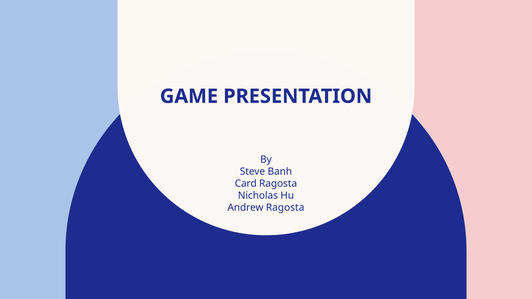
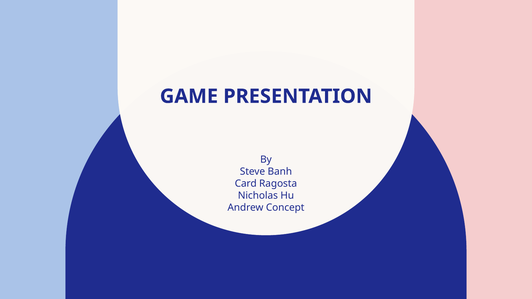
Andrew Ragosta: Ragosta -> Concept
